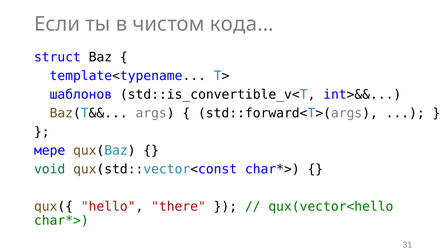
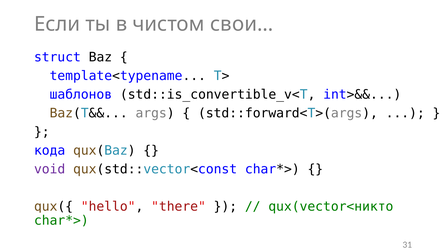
кода…: кода… -> свои…
мере: мере -> кода
void colour: green -> purple
qux(vector<hello: qux(vector<hello -> qux(vector<никто
